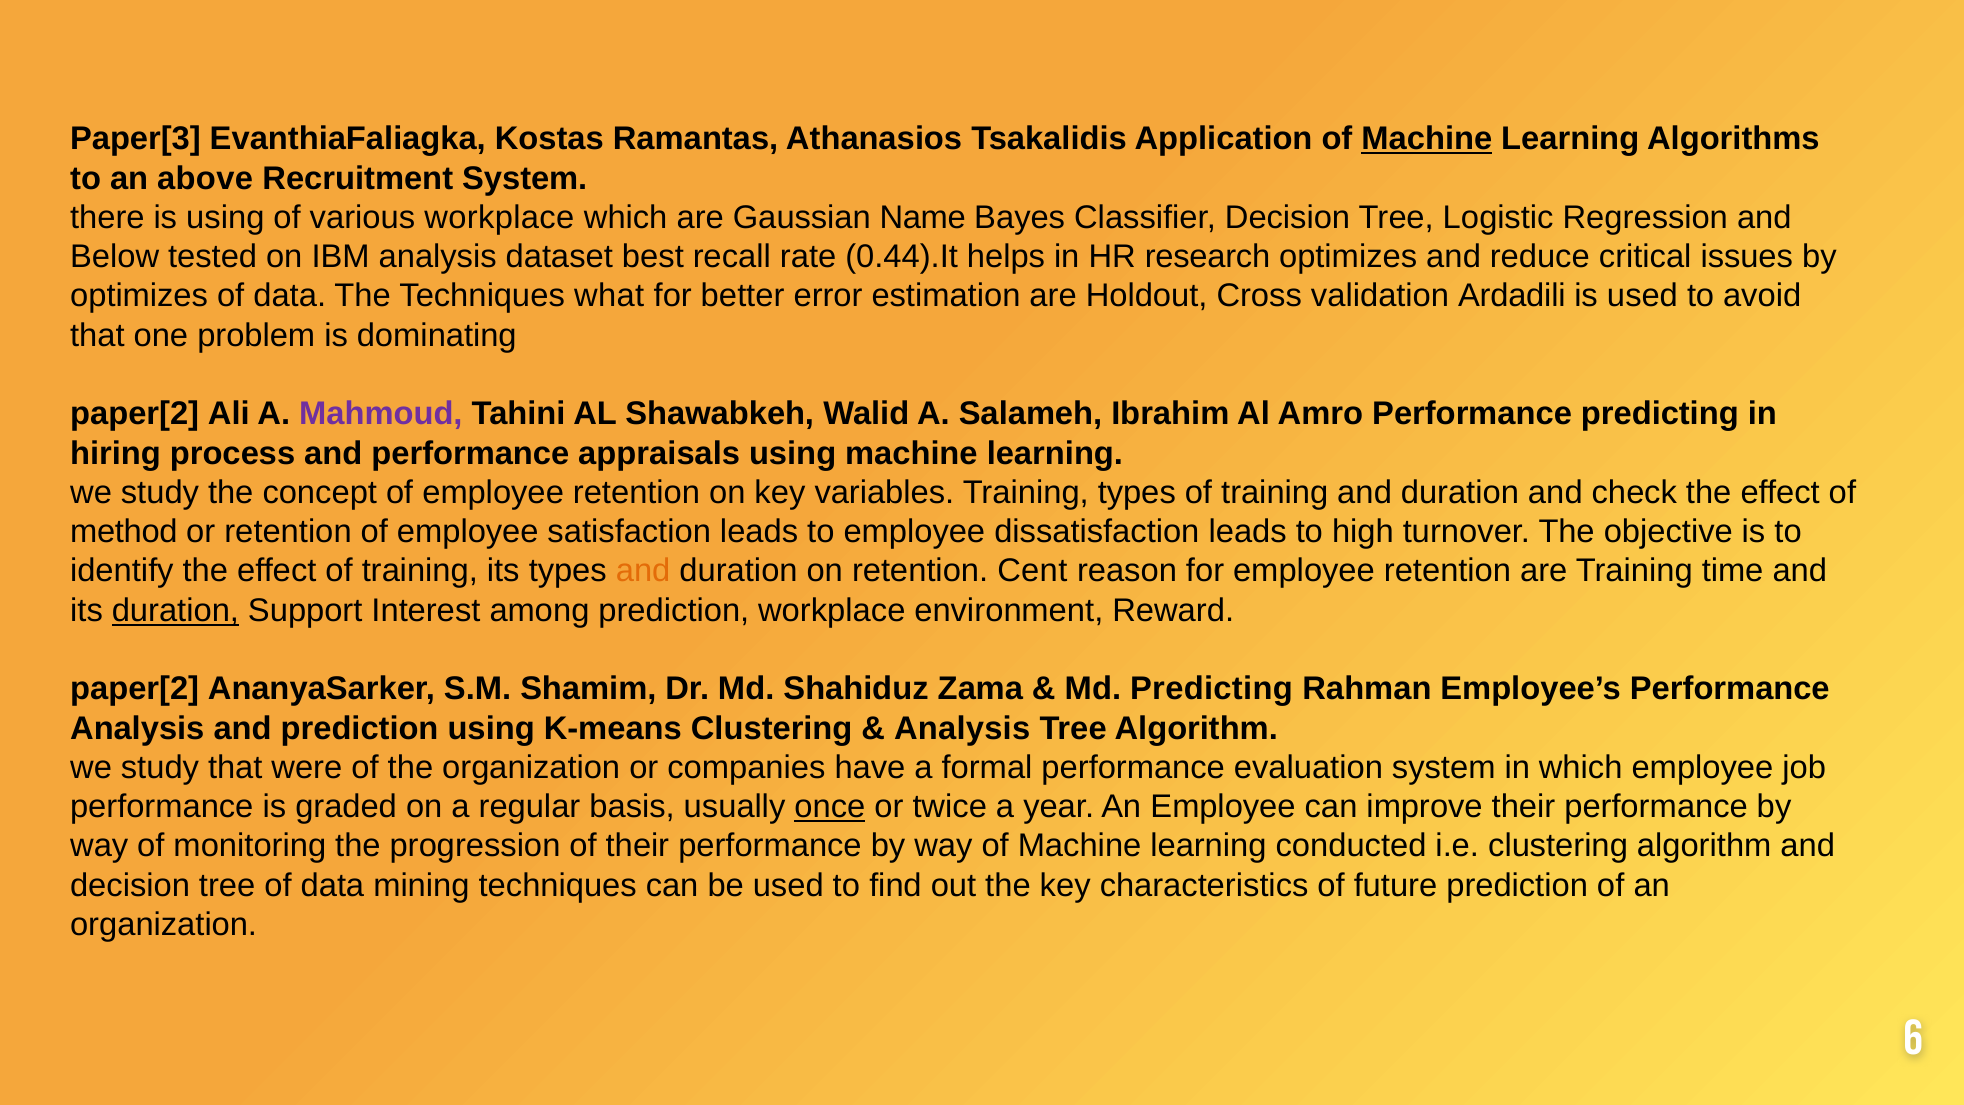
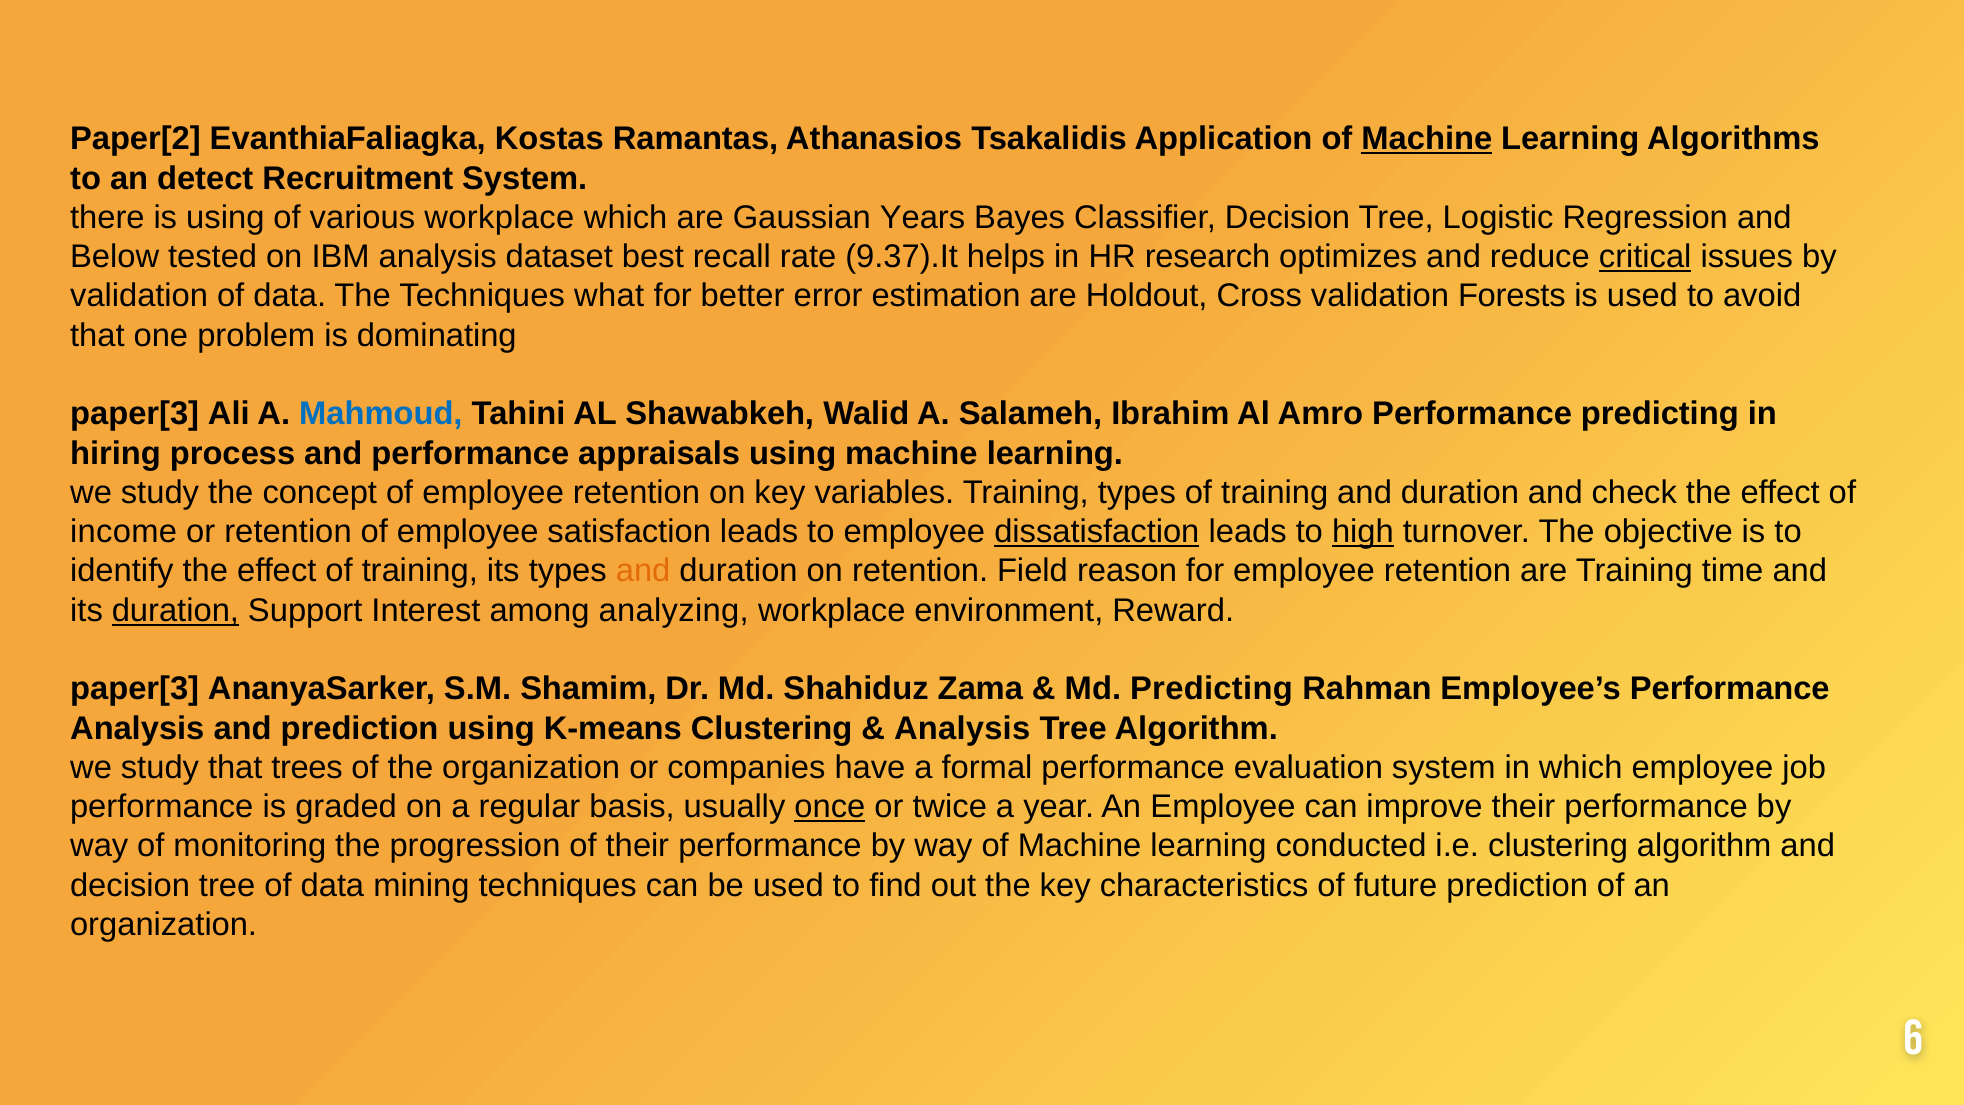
Paper[3: Paper[3 -> Paper[2
above: above -> detect
Name: Name -> Years
0.44).It: 0.44).It -> 9.37).It
critical underline: none -> present
optimizes at (139, 296): optimizes -> validation
Ardadili: Ardadili -> Forests
paper[2 at (135, 414): paper[2 -> paper[3
Mahmoud colour: purple -> blue
method: method -> income
dissatisfaction underline: none -> present
high underline: none -> present
Cent: Cent -> Field
among prediction: prediction -> analyzing
paper[2 at (135, 689): paper[2 -> paper[3
were: were -> trees
